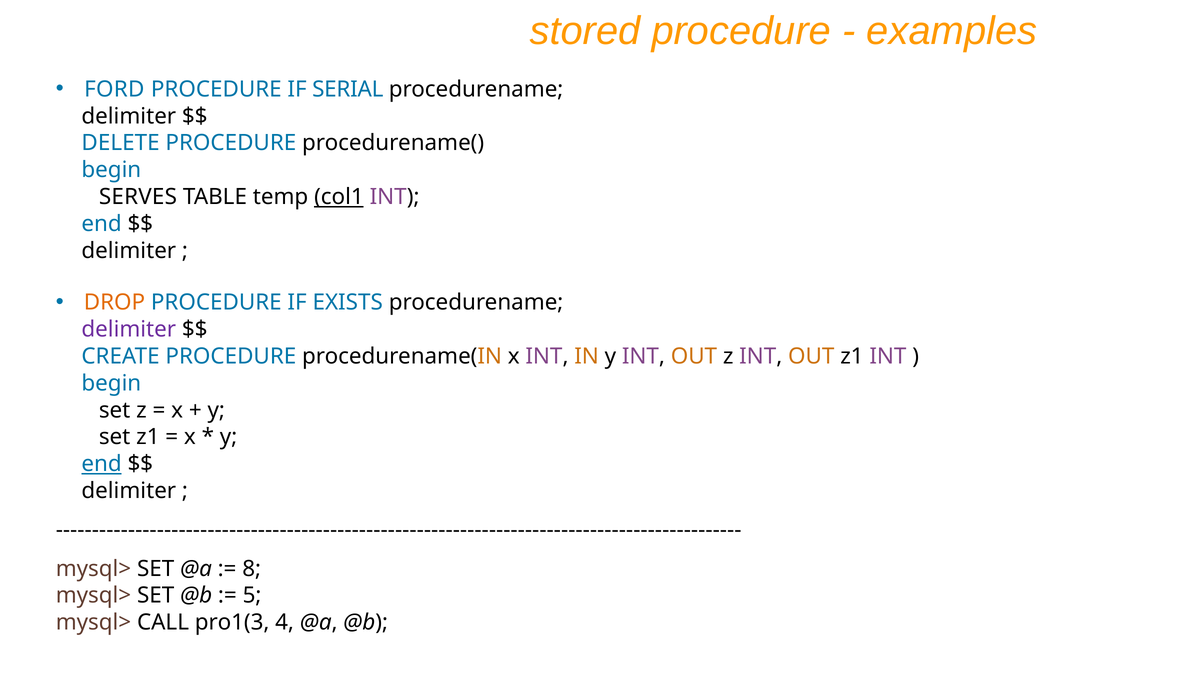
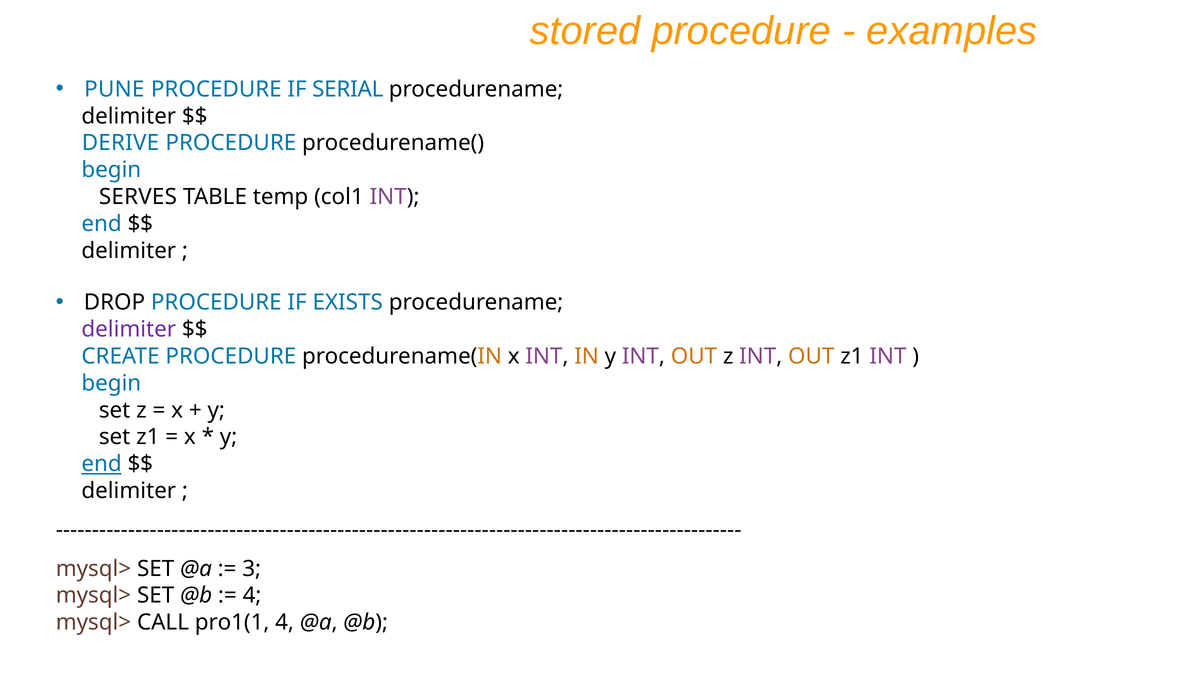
FORD: FORD -> PUNE
DELETE: DELETE -> DERIVE
col1 underline: present -> none
DROP colour: orange -> black
8: 8 -> 3
5 at (252, 595): 5 -> 4
pro1(3: pro1(3 -> pro1(1
